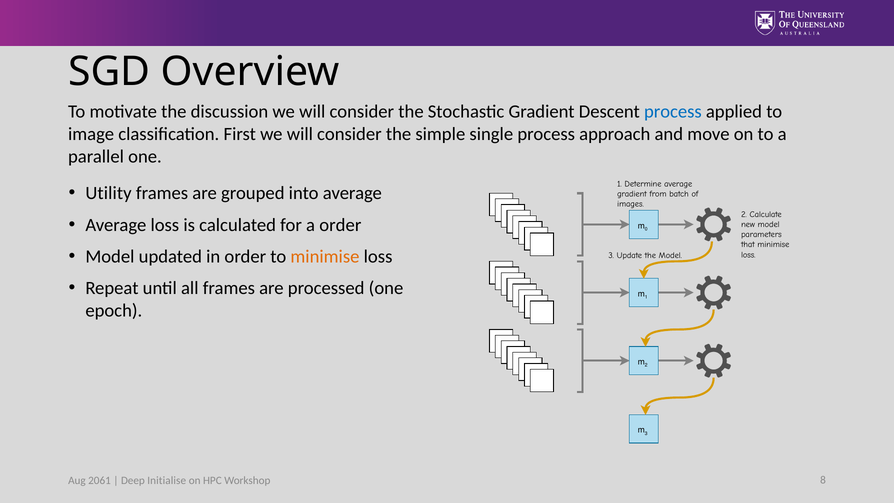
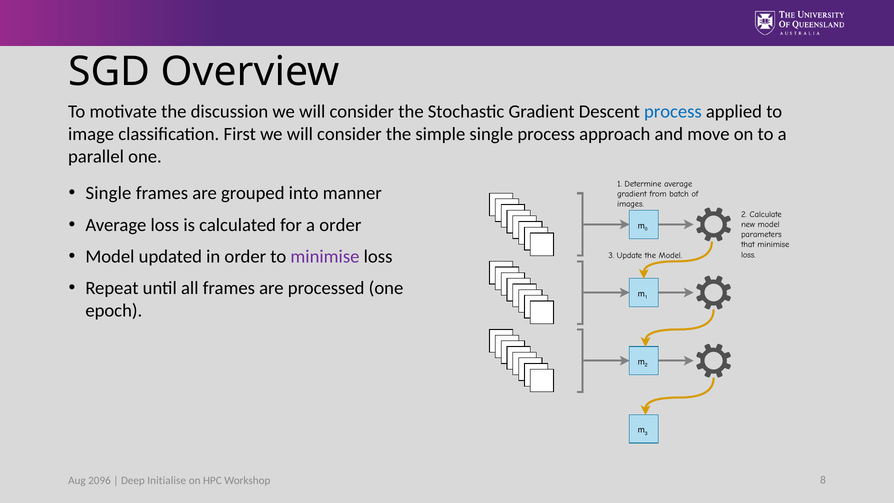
Utility at (109, 193): Utility -> Single
into average: average -> manner
minimise at (325, 257) colour: orange -> purple
2061: 2061 -> 2096
